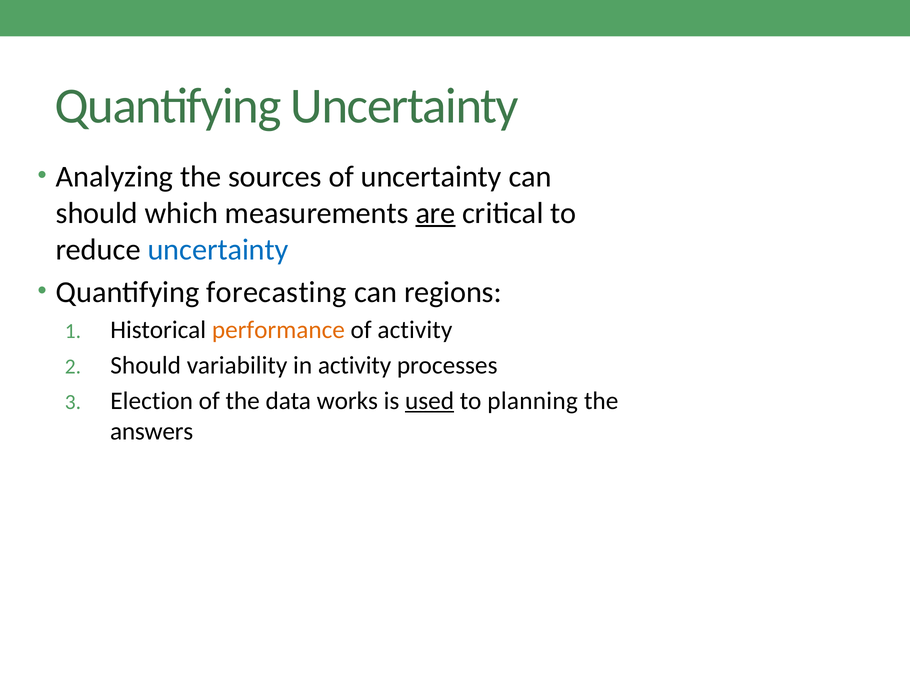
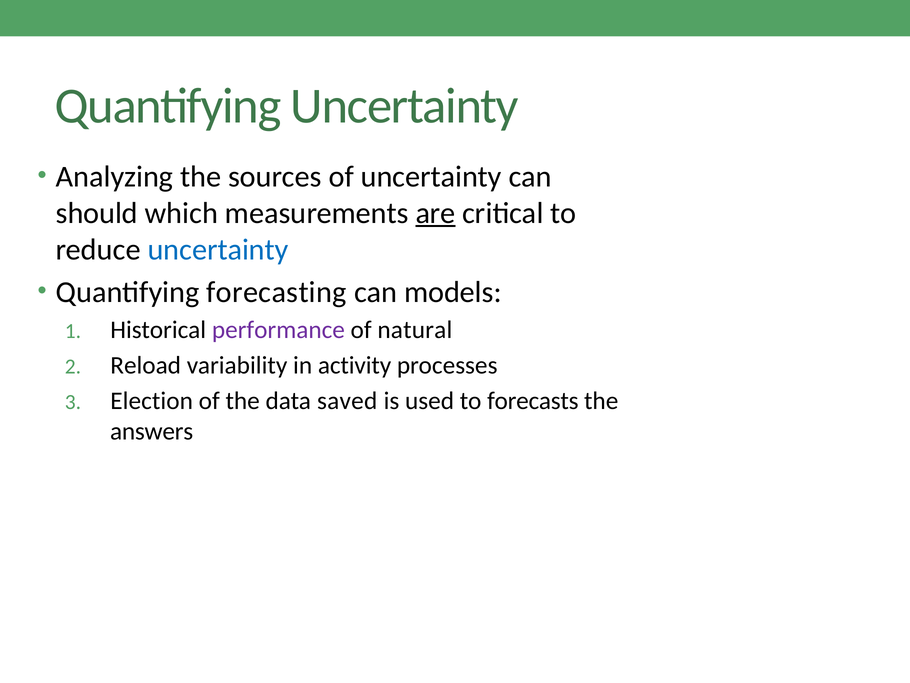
regions: regions -> models
performance colour: orange -> purple
of activity: activity -> natural
Should at (146, 365): Should -> Reload
works: works -> saved
used underline: present -> none
planning: planning -> forecasts
